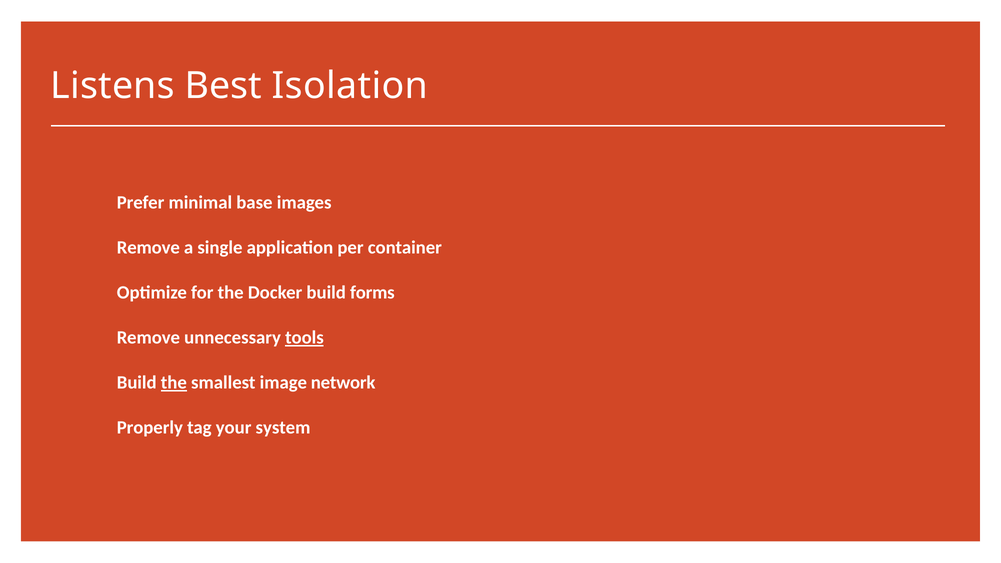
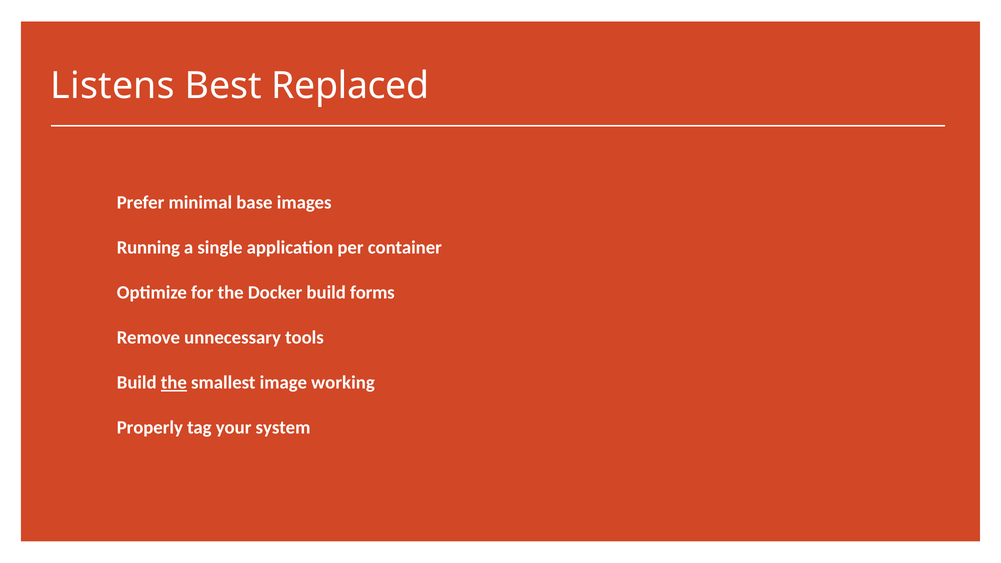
Isolation: Isolation -> Replaced
Remove at (148, 248): Remove -> Running
tools underline: present -> none
network: network -> working
